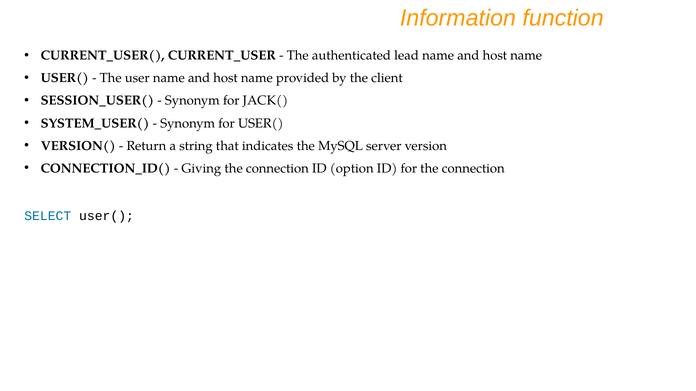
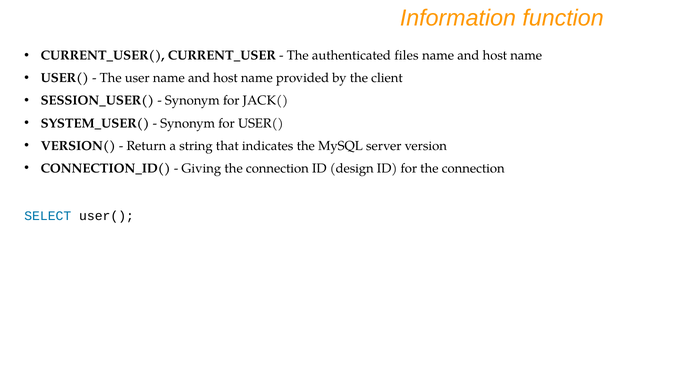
lead: lead -> files
option: option -> design
